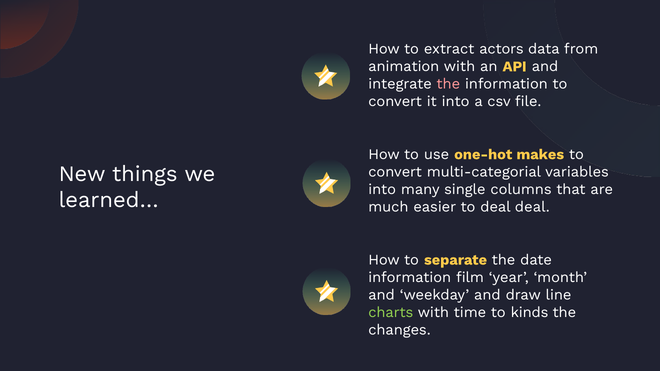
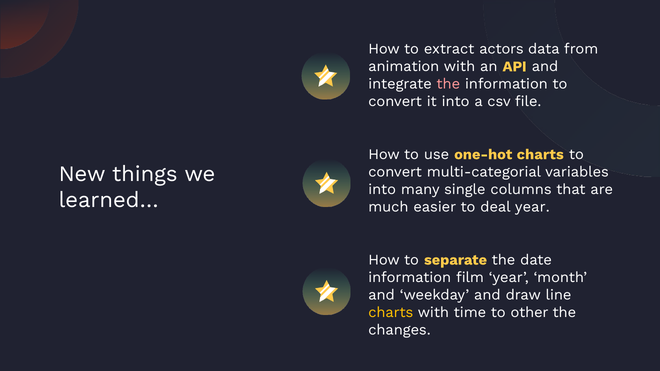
one-hot makes: makes -> charts
deal deal: deal -> year
charts at (391, 313) colour: light green -> yellow
kinds: kinds -> other
